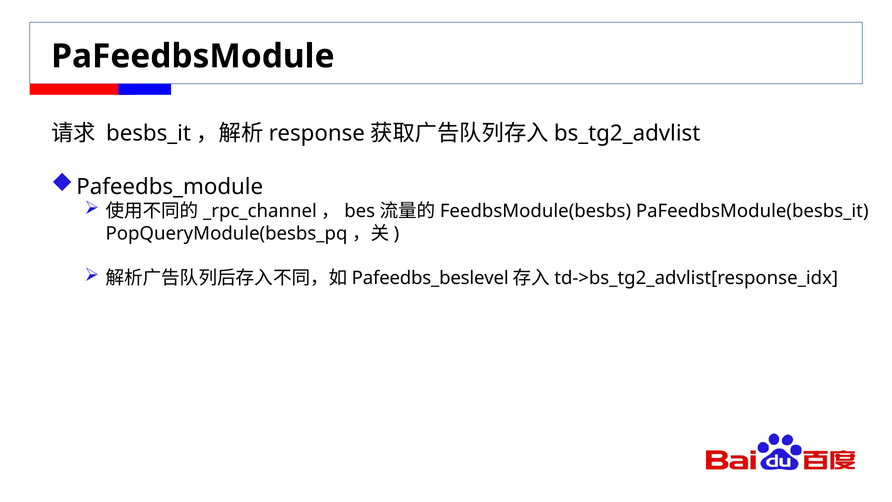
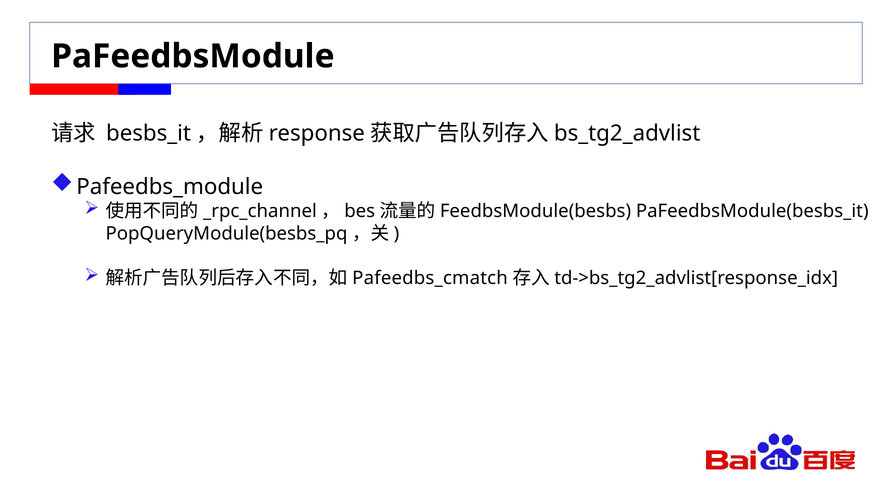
Pafeedbs_beslevel: Pafeedbs_beslevel -> Pafeedbs_cmatch
